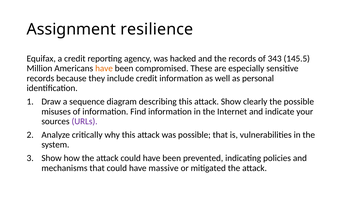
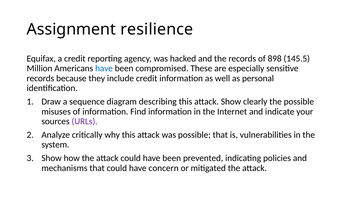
343: 343 -> 898
have at (104, 68) colour: orange -> blue
massive: massive -> concern
